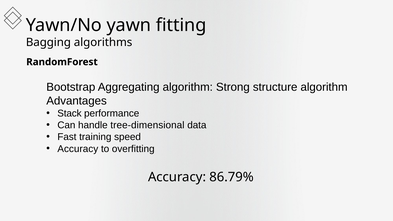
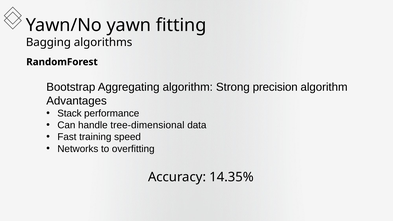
structure: structure -> precision
Accuracy at (78, 149): Accuracy -> Networks
86.79%: 86.79% -> 14.35%
